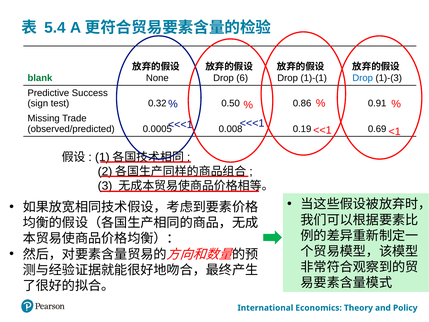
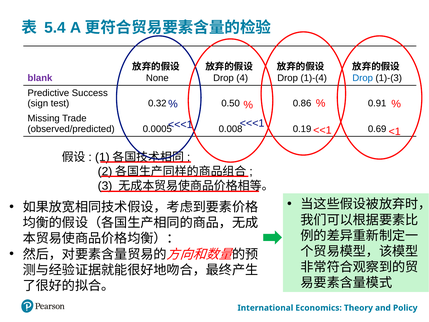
blank colour: green -> purple
6: 6 -> 4
1)-(1: 1)-(1 -> 1)-(4
